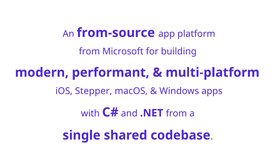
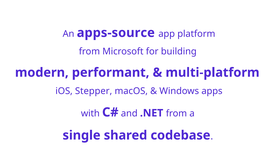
from-source: from-source -> apps-source
